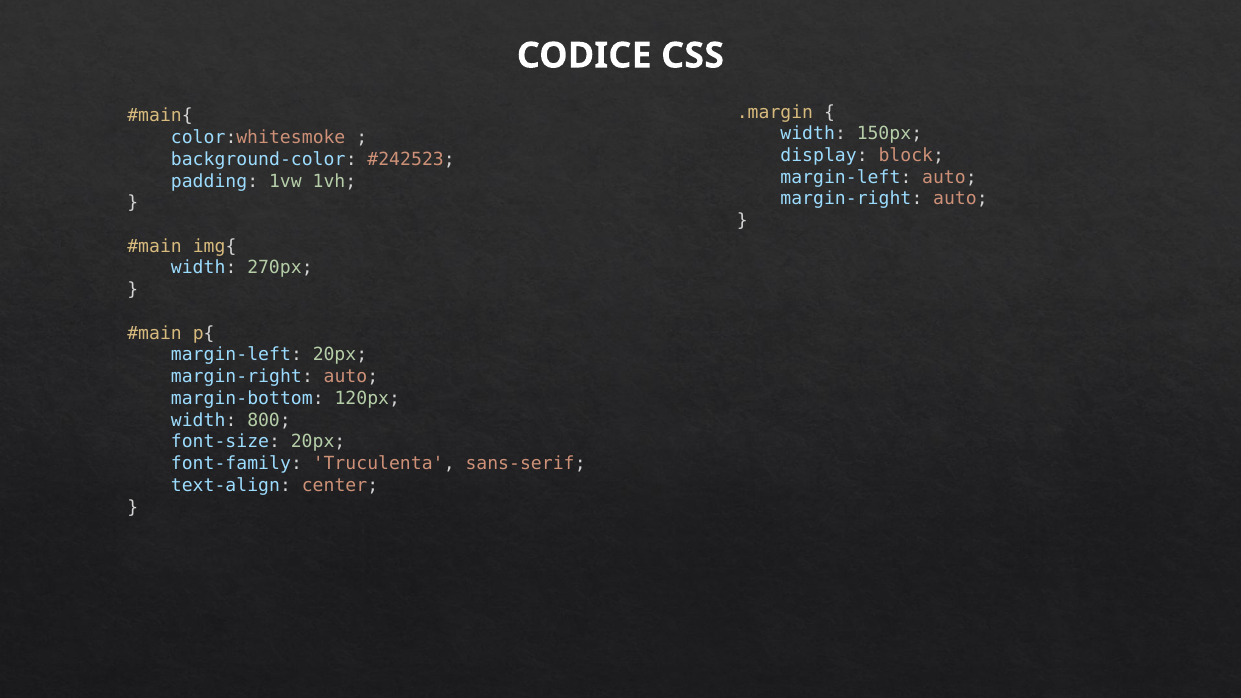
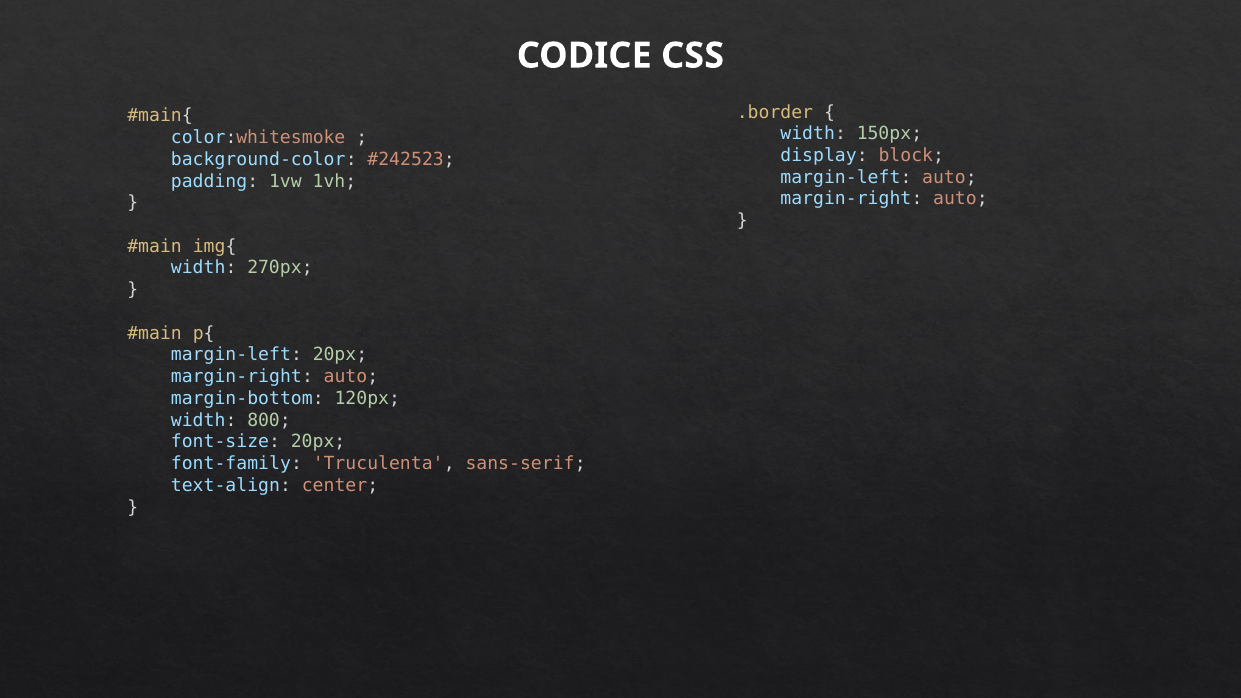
.margin: .margin -> .border
